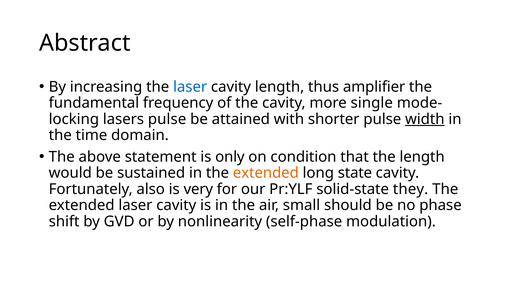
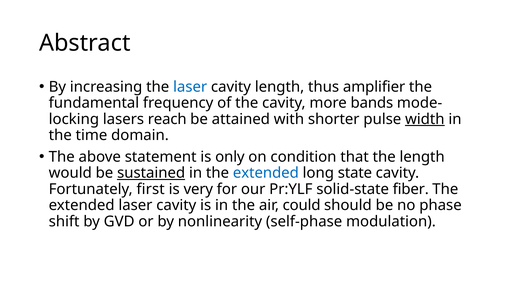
single: single -> bands
lasers pulse: pulse -> reach
sustained underline: none -> present
extended at (266, 173) colour: orange -> blue
also: also -> first
they: they -> fiber
small: small -> could
